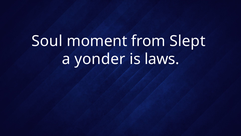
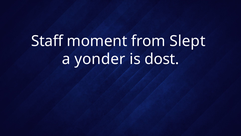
Soul: Soul -> Staff
laws: laws -> dost
